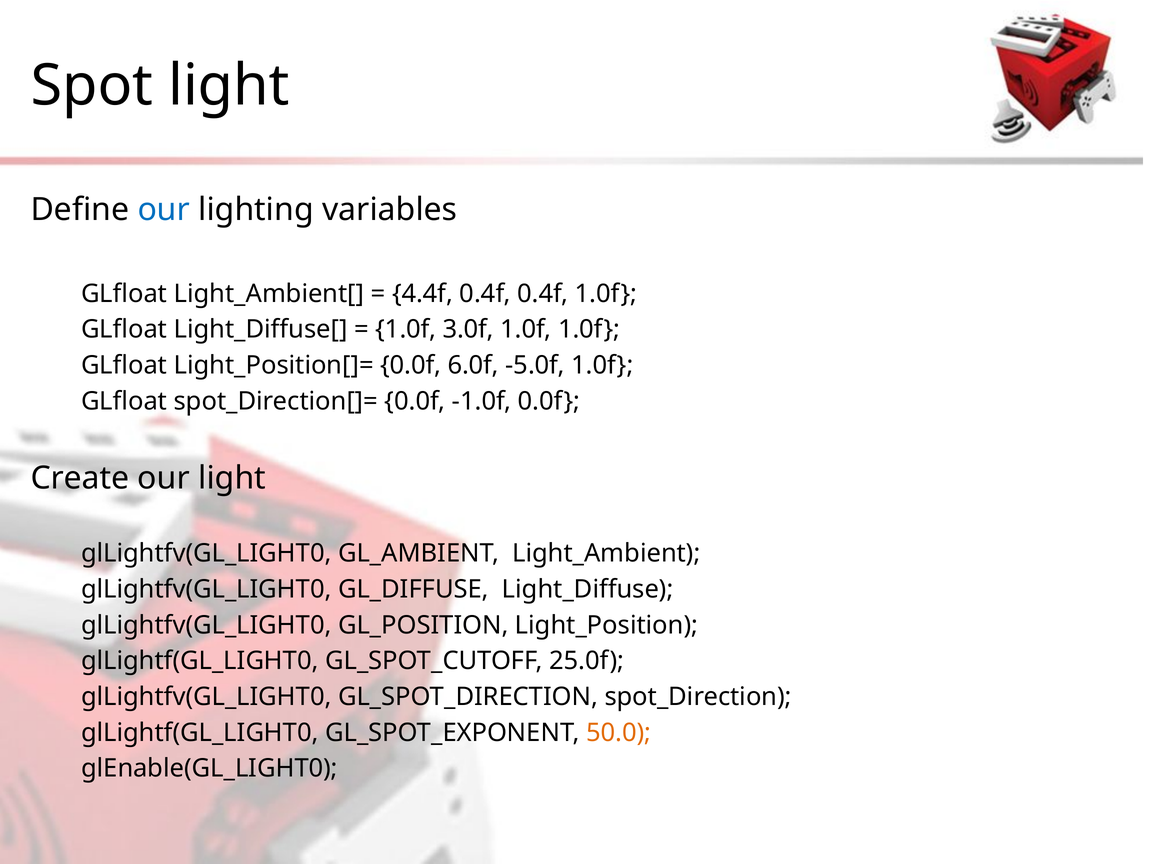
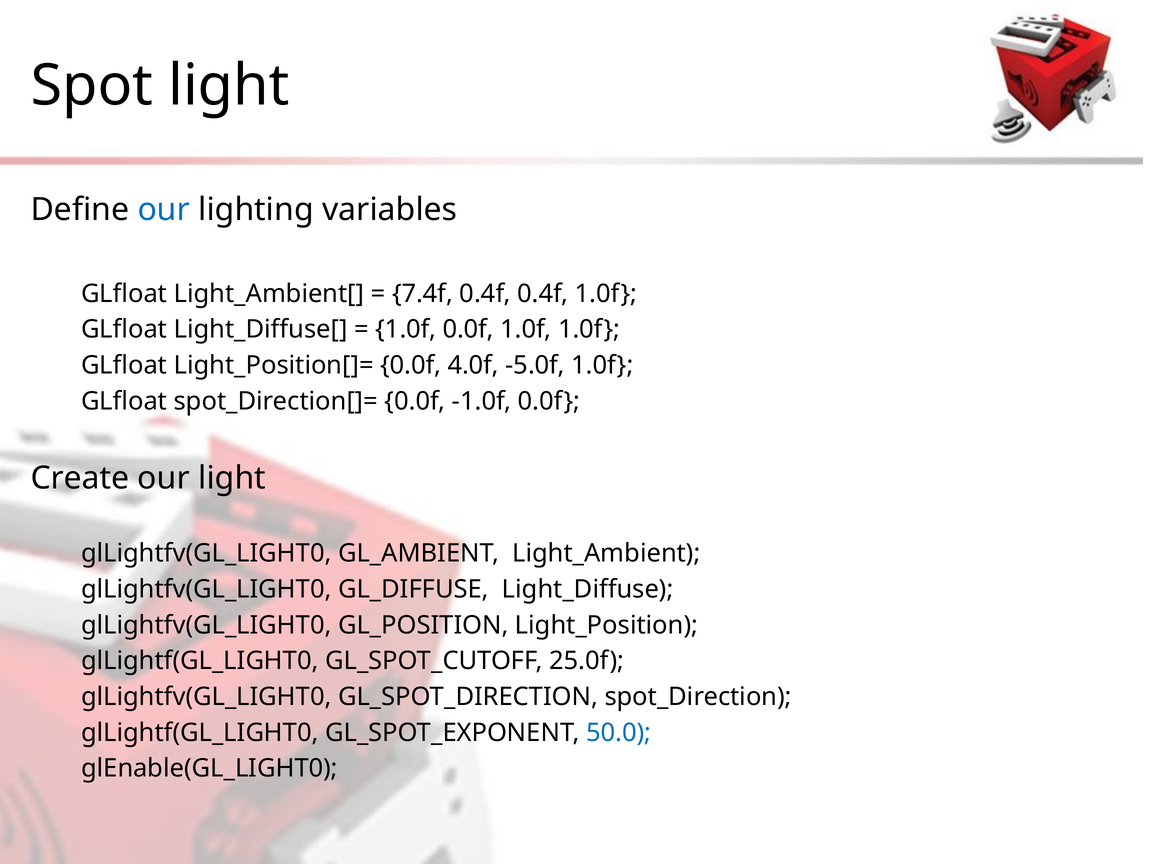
4.4f: 4.4f -> 7.4f
1.0f 3.0f: 3.0f -> 0.0f
6.0f: 6.0f -> 4.0f
50.0 colour: orange -> blue
